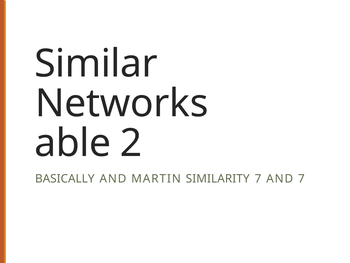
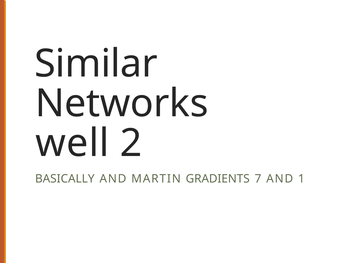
able: able -> well
SIMILARITY: SIMILARITY -> GRADIENTS
AND 7: 7 -> 1
